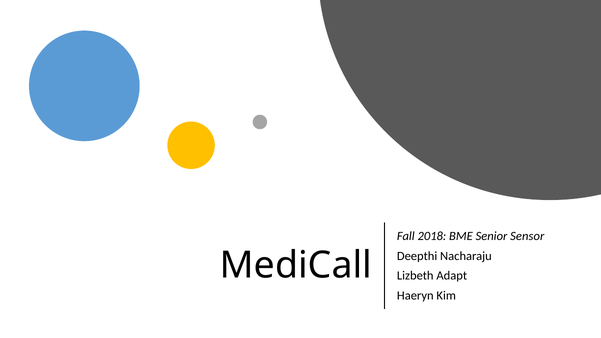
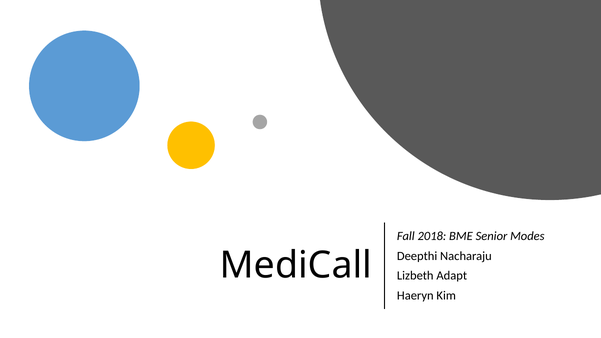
Sensor: Sensor -> Modes
